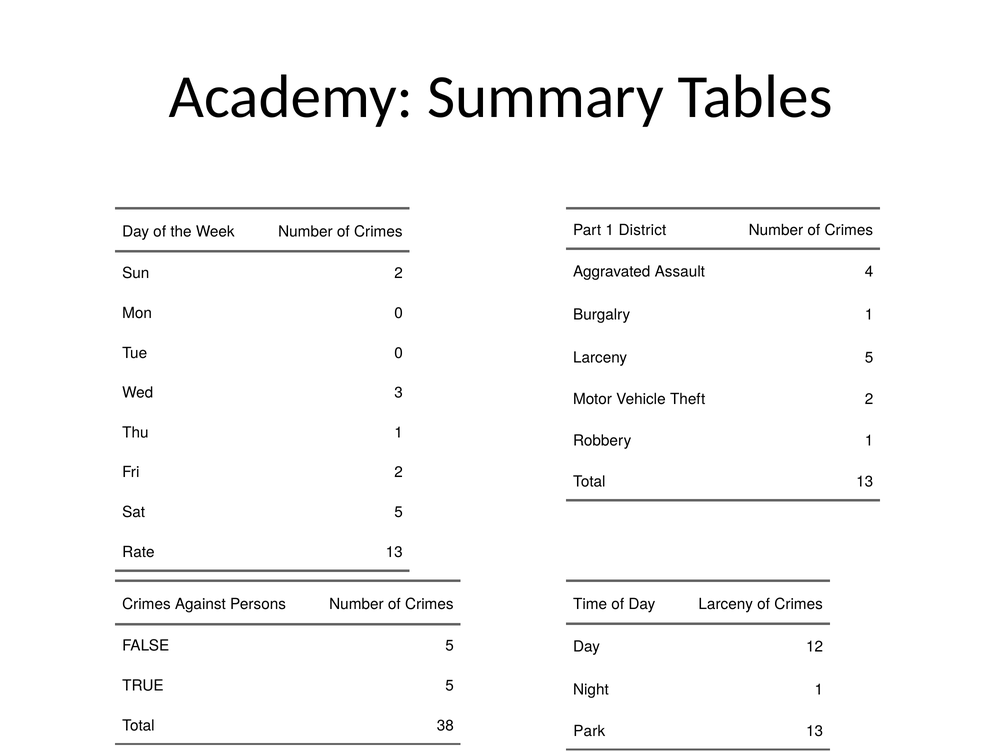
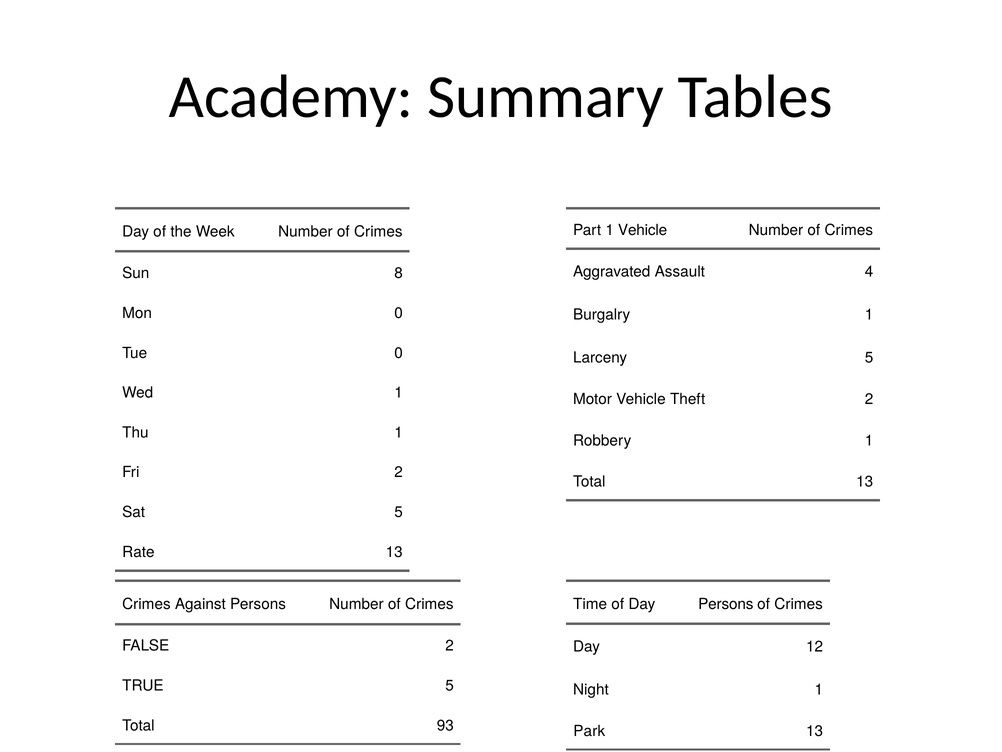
1 District: District -> Vehicle
Sun 2: 2 -> 8
Wed 3: 3 -> 1
Day Larceny: Larceny -> Persons
FALSE 5: 5 -> 2
38: 38 -> 93
